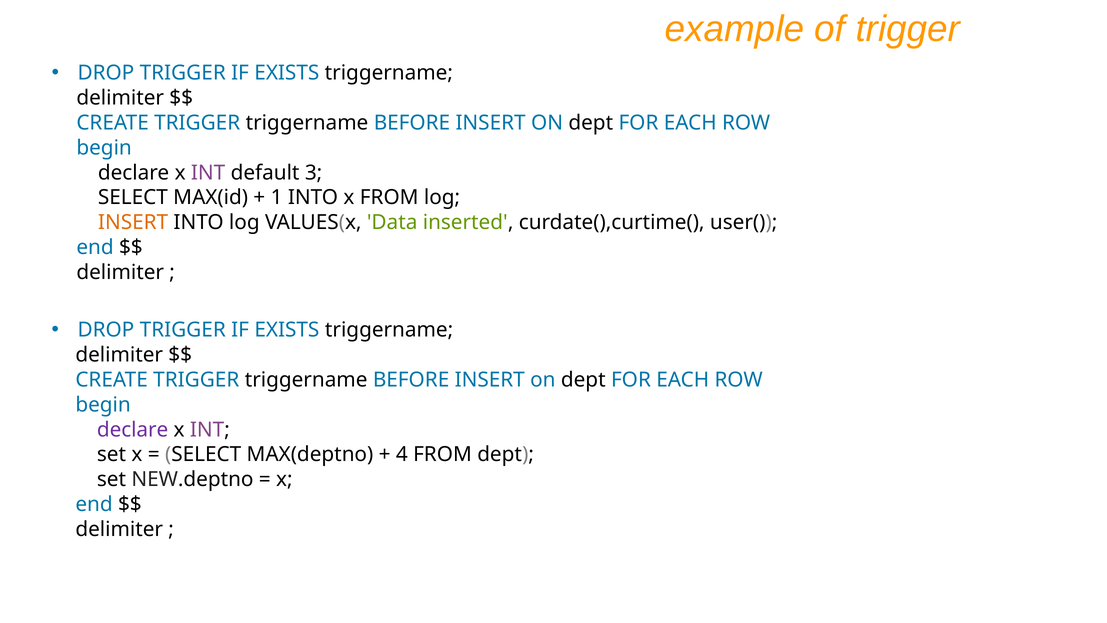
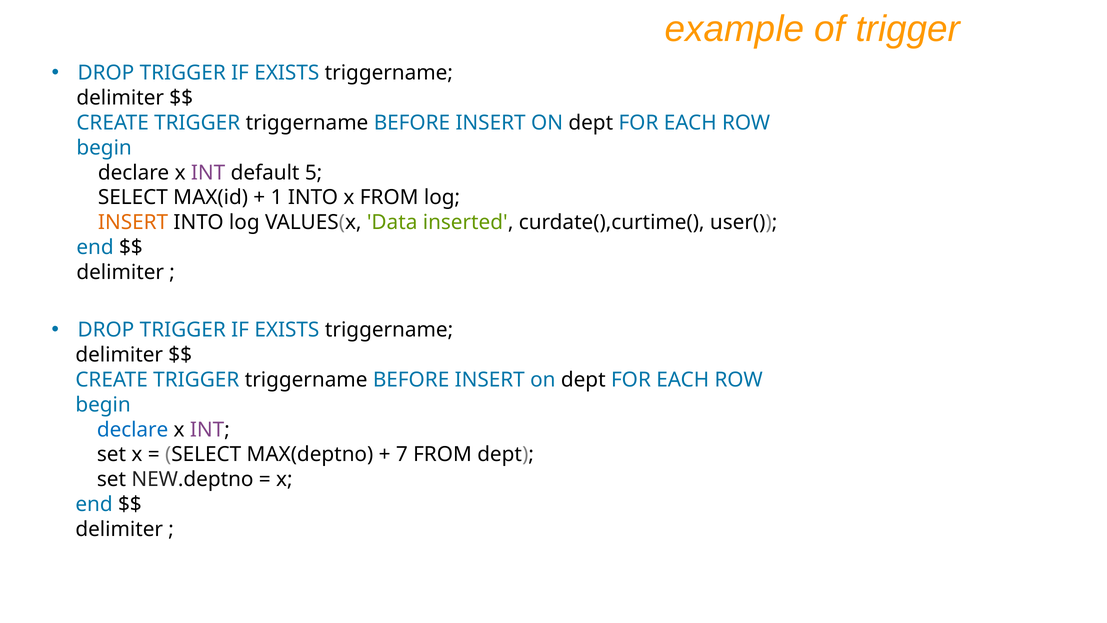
3: 3 -> 5
declare at (133, 429) colour: purple -> blue
4: 4 -> 7
